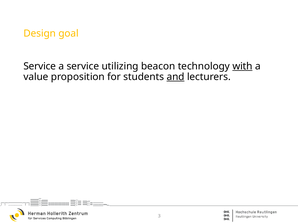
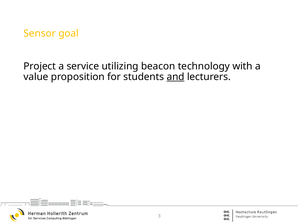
Design: Design -> Sensor
Service at (40, 66): Service -> Project
with underline: present -> none
